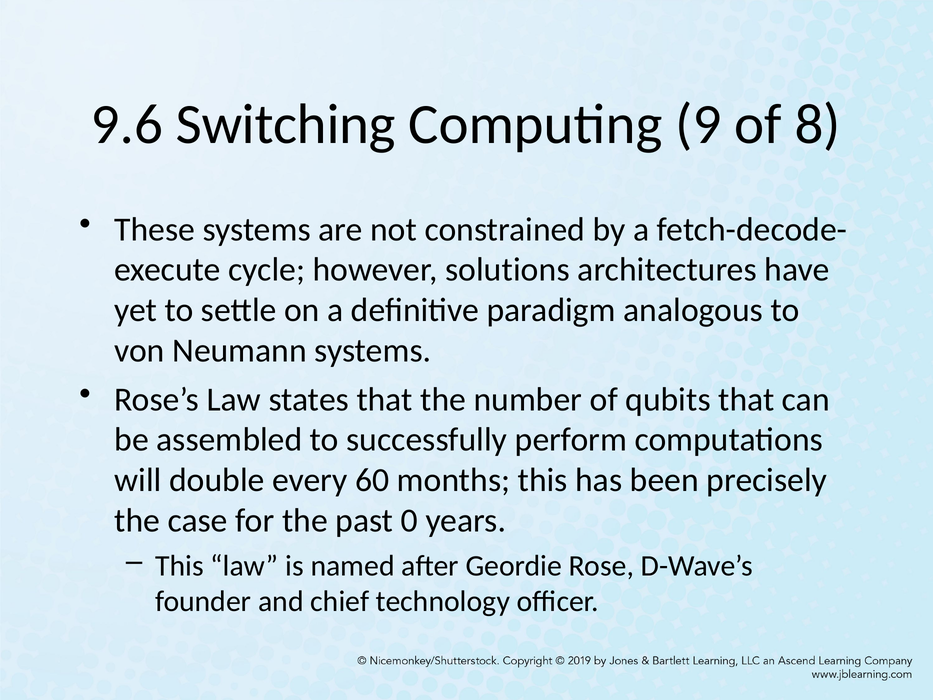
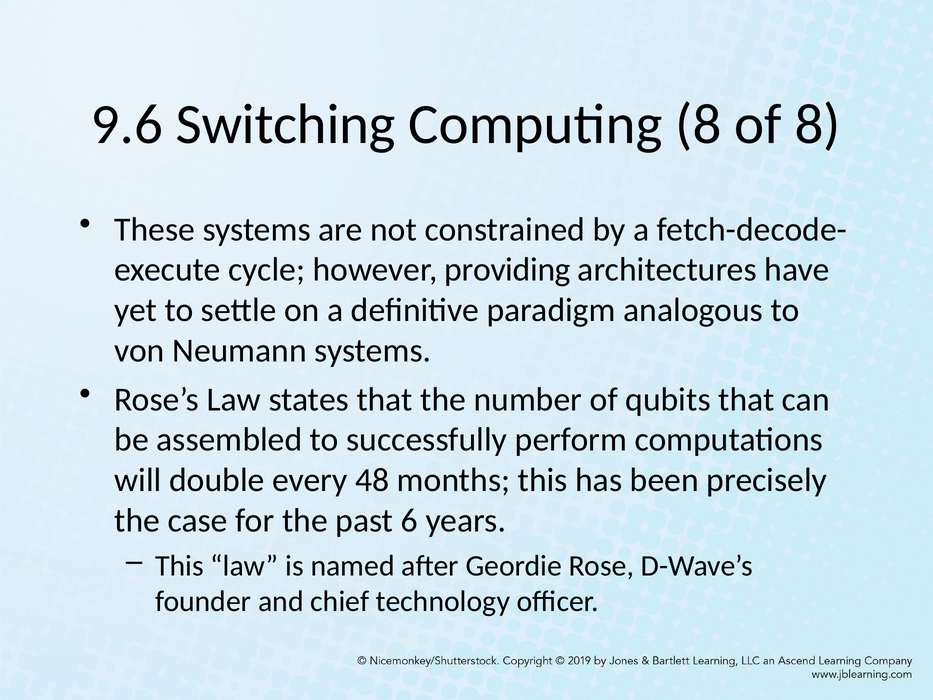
Computing 9: 9 -> 8
solutions: solutions -> providing
60: 60 -> 48
0: 0 -> 6
